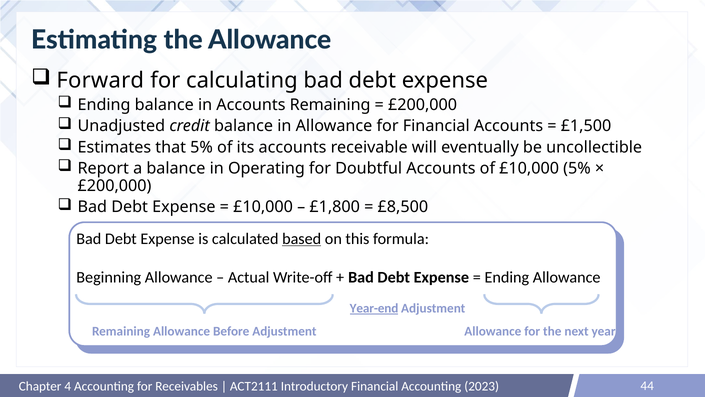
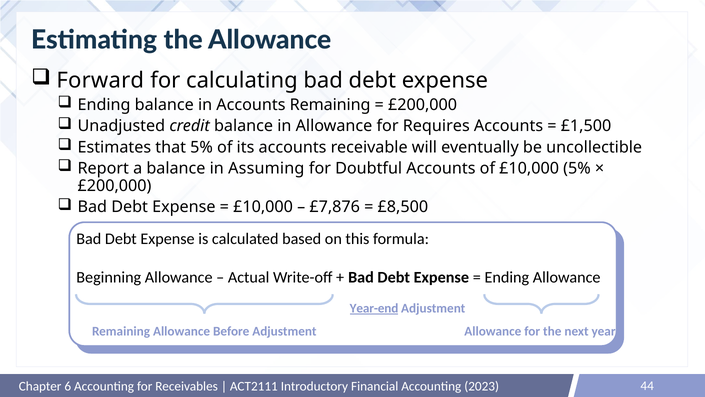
for Financial: Financial -> Requires
Operating: Operating -> Assuming
£1,800: £1,800 -> £7,876
based underline: present -> none
4: 4 -> 6
